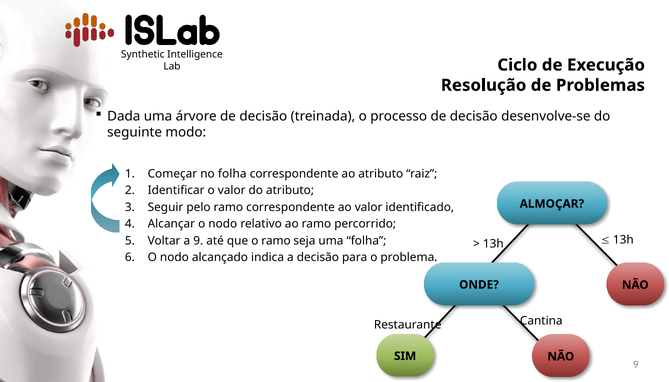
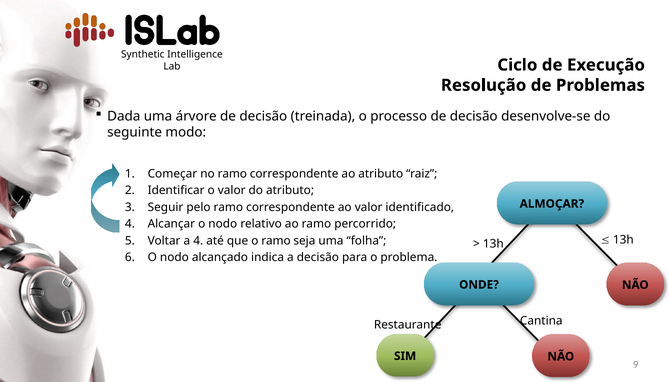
no folha: folha -> ramo
a 9: 9 -> 4
